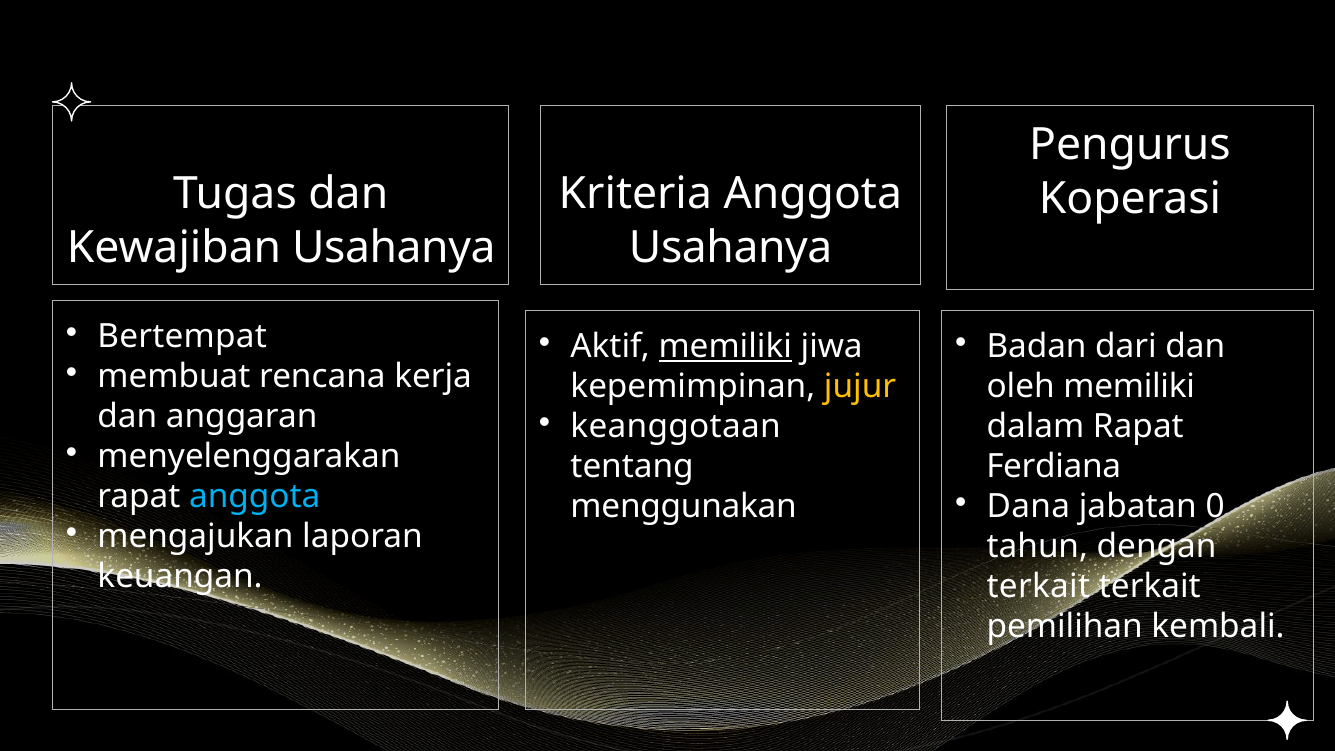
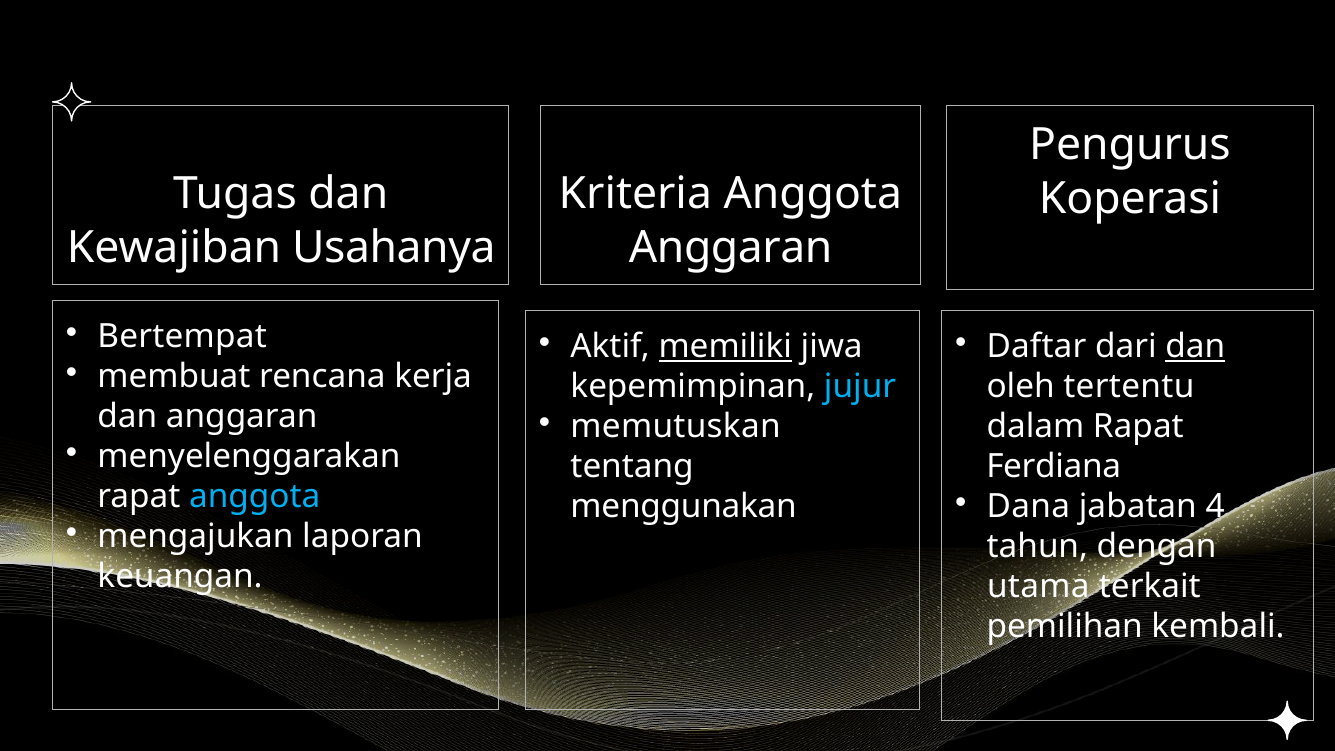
Usahanya at (731, 248): Usahanya -> Anggaran
Badan: Badan -> Daftar
dan at (1195, 346) underline: none -> present
jujur colour: yellow -> light blue
oleh memiliki: memiliki -> tertentu
keanggotaan: keanggotaan -> memutuskan
0: 0 -> 4
terkait at (1038, 587): terkait -> utama
